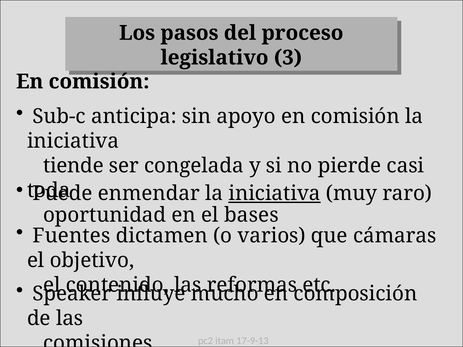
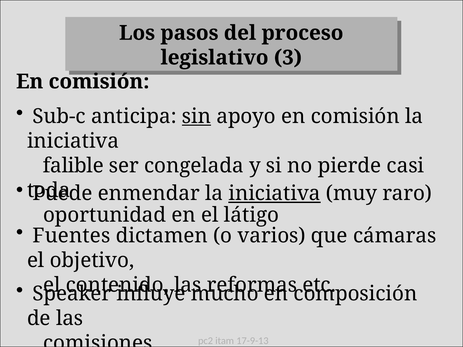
sin underline: none -> present
tiende: tiende -> falible
bases: bases -> látigo
